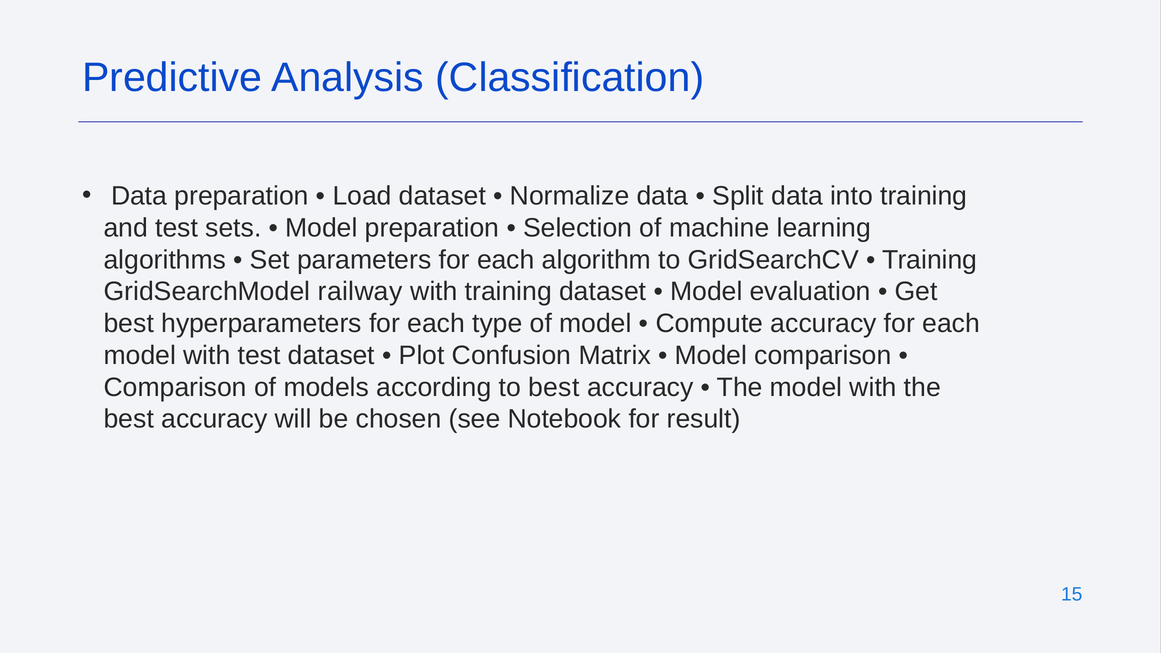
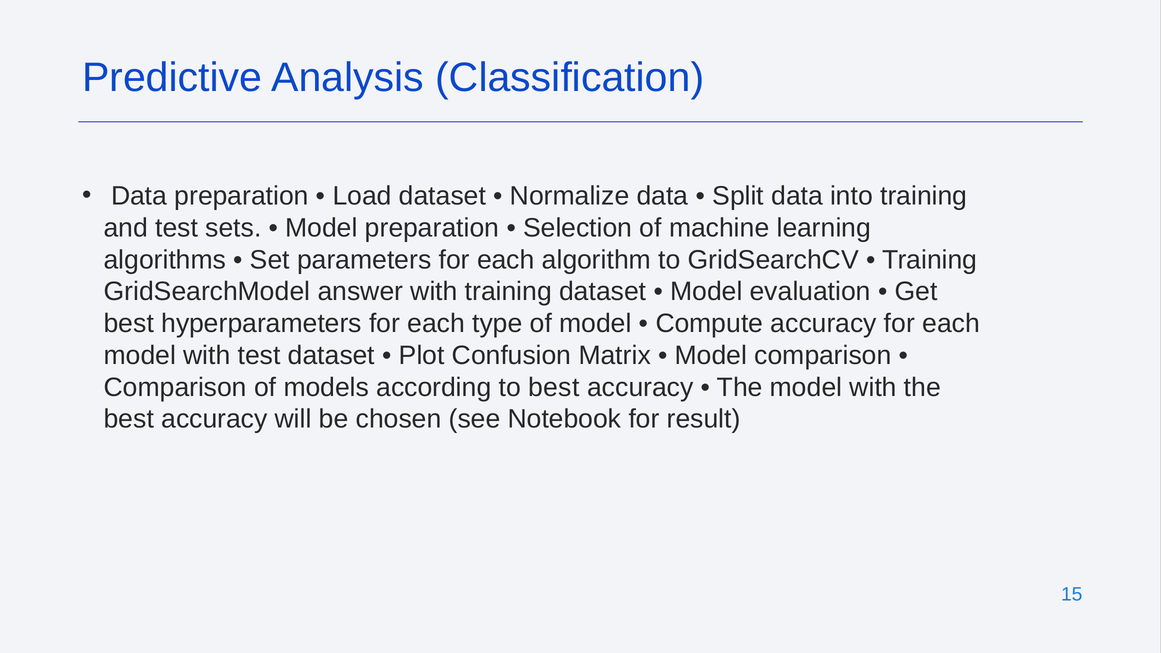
railway: railway -> answer
